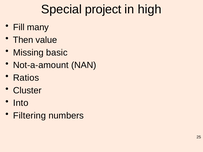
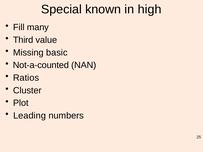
project: project -> known
Then: Then -> Third
Not-a-amount: Not-a-amount -> Not-a-counted
Into: Into -> Plot
Filtering: Filtering -> Leading
